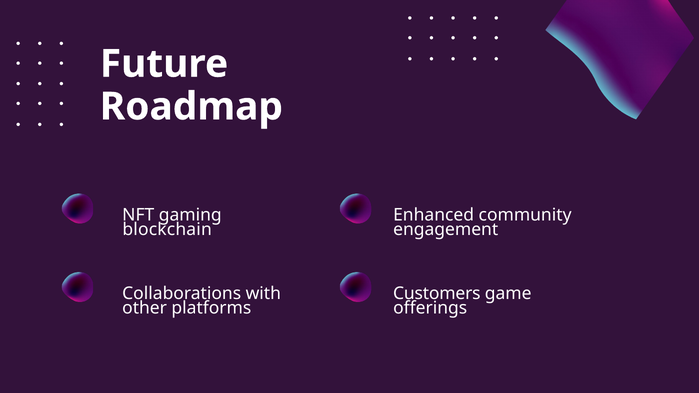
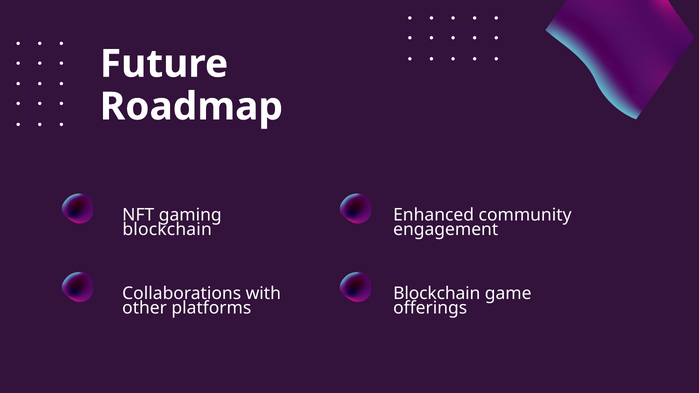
Customers at (437, 294): Customers -> Blockchain
